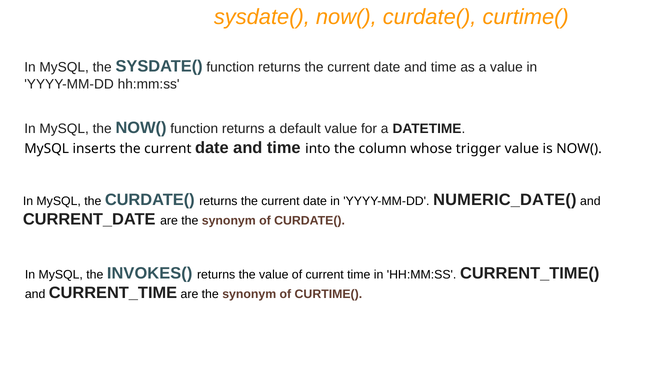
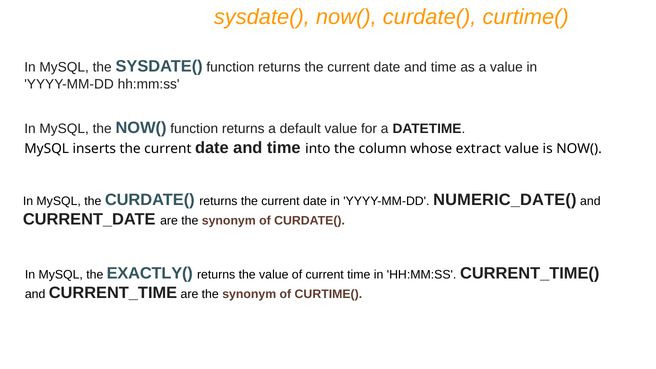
trigger: trigger -> extract
INVOKES(: INVOKES( -> EXACTLY(
